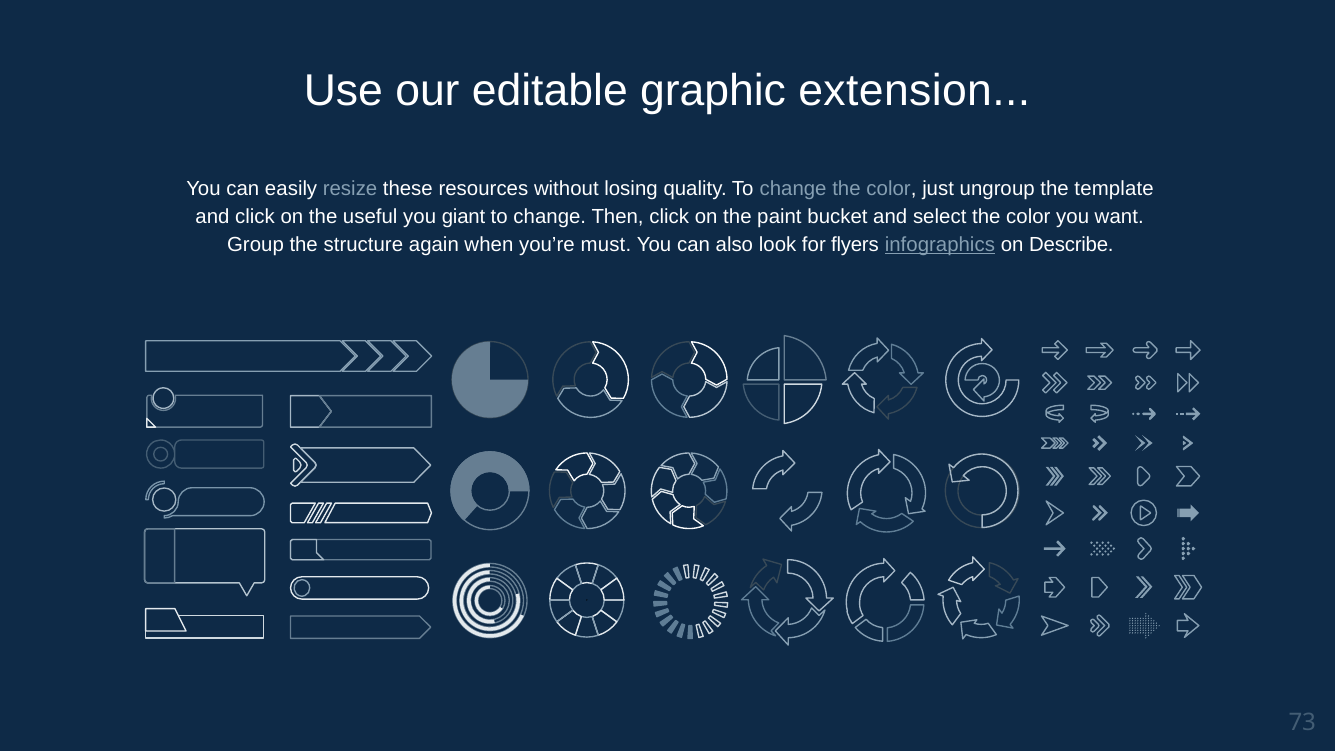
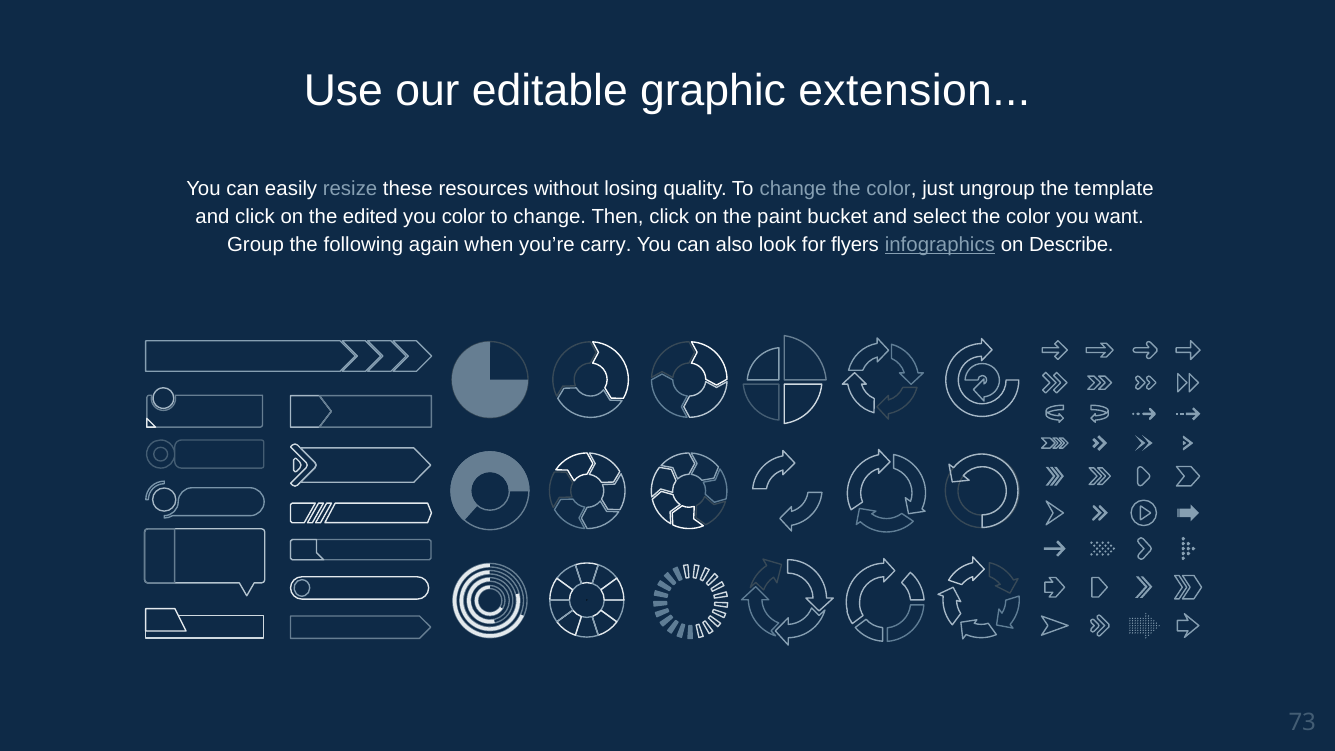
useful: useful -> edited
you giant: giant -> color
structure: structure -> following
must: must -> carry
